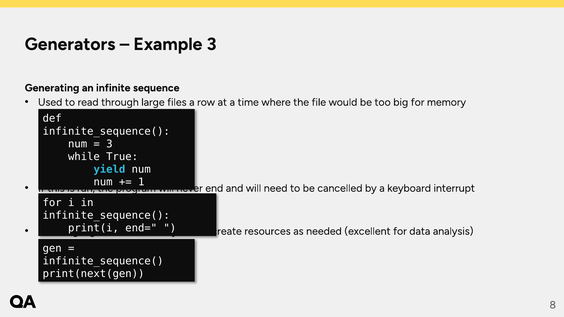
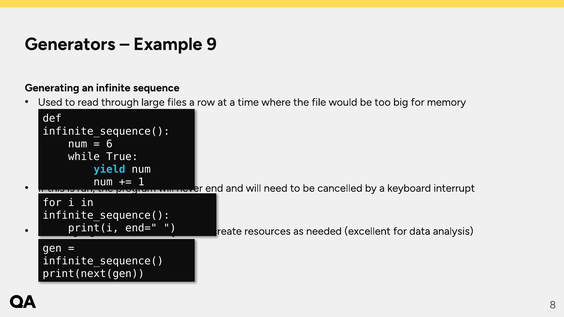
Example 3: 3 -> 9
3 at (109, 144): 3 -> 6
